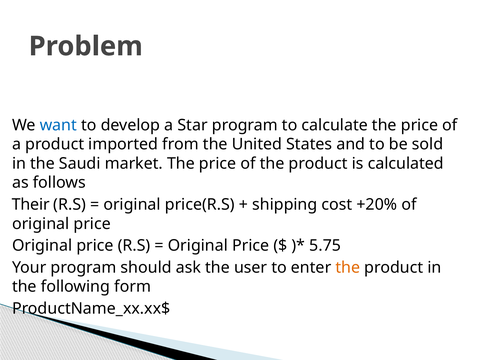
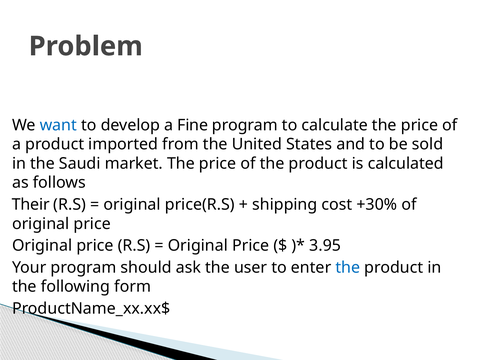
Star: Star -> Fine
+20%: +20% -> +30%
5.75: 5.75 -> 3.95
the at (348, 267) colour: orange -> blue
